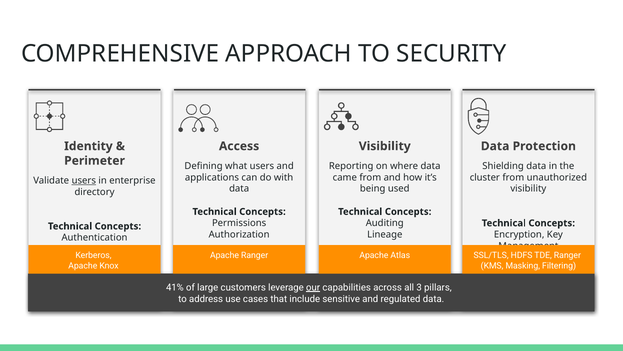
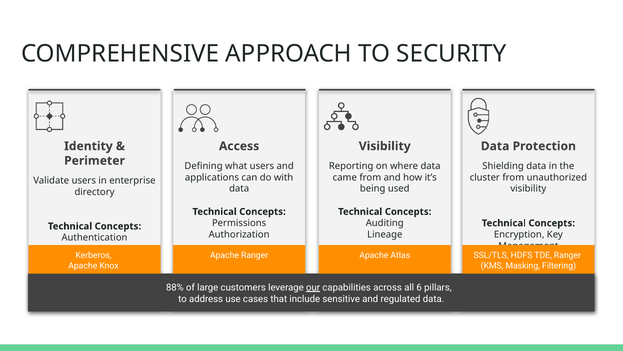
users at (84, 180) underline: present -> none
41%: 41% -> 88%
3: 3 -> 6
